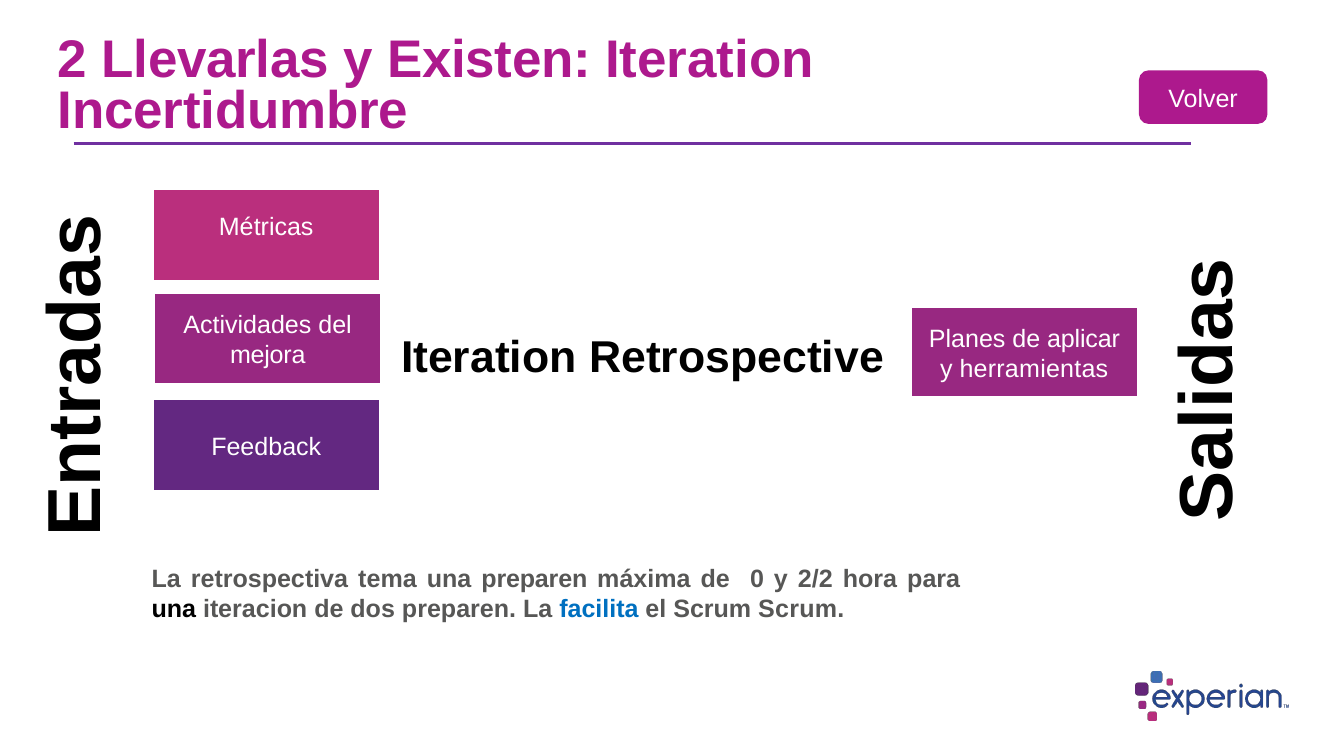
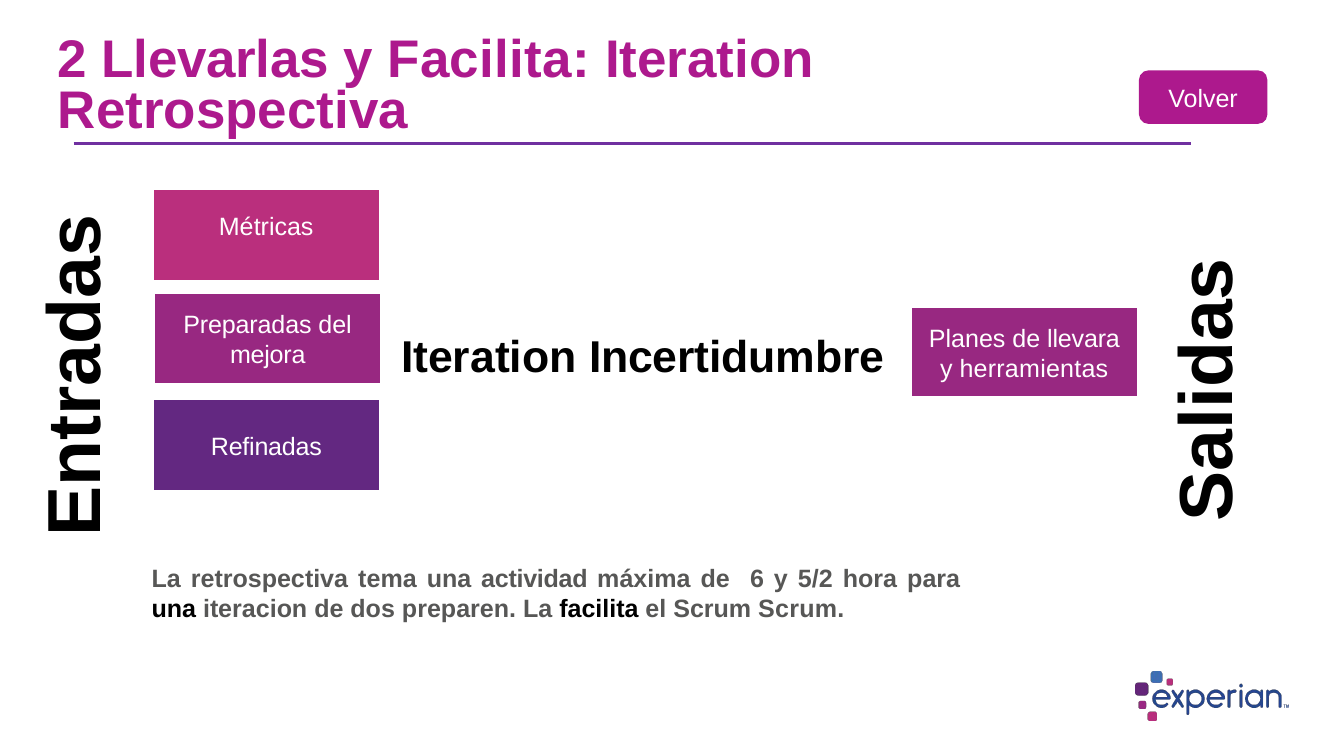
y Existen: Existen -> Facilita
Incertidumbre at (233, 111): Incertidumbre -> Retrospectiva
Actividades: Actividades -> Preparadas
aplicar: aplicar -> llevara
Retrospective: Retrospective -> Incertidumbre
Feedback: Feedback -> Refinadas
una preparen: preparen -> actividad
0: 0 -> 6
2/2: 2/2 -> 5/2
facilita at (599, 610) colour: blue -> black
